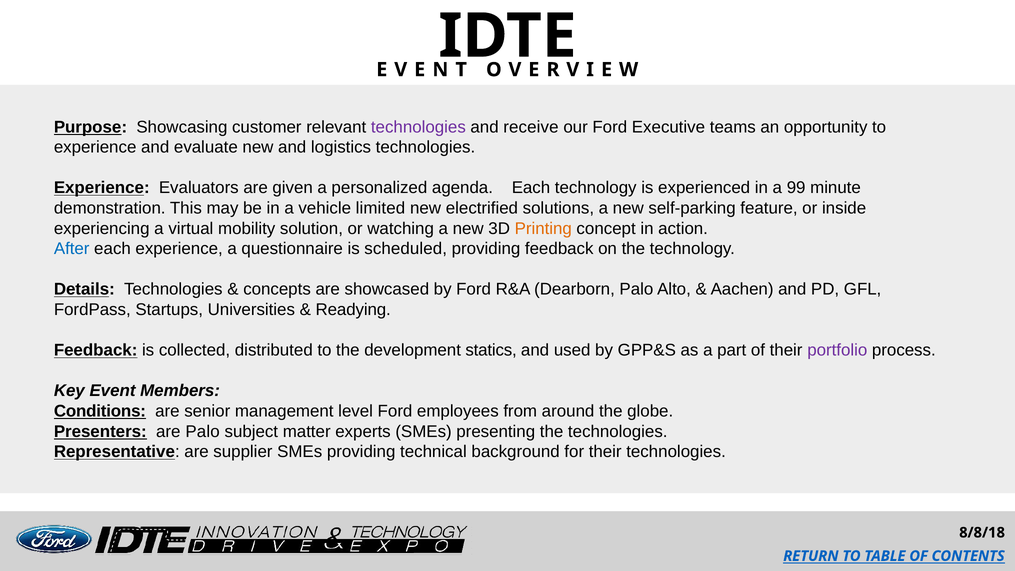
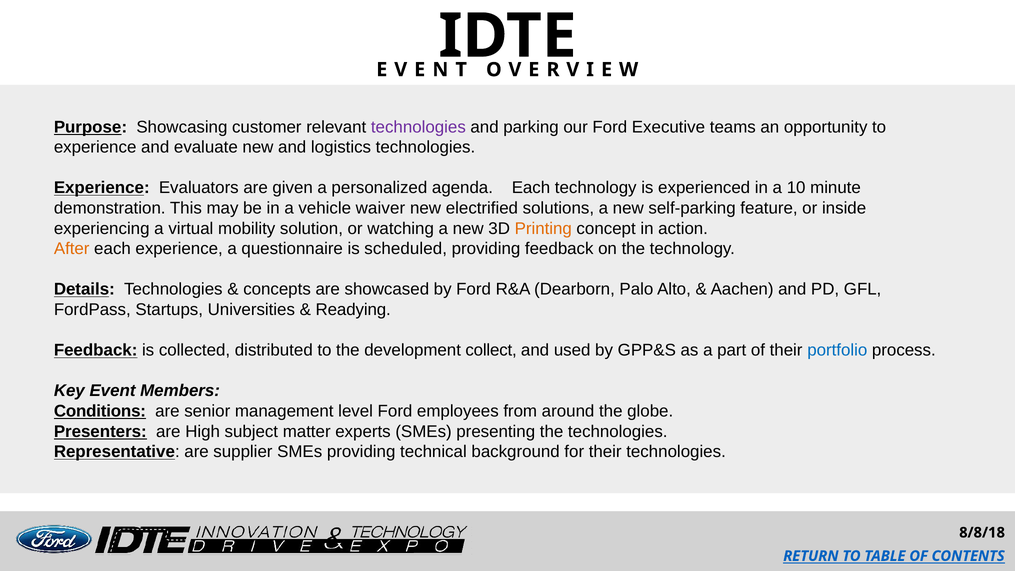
receive: receive -> parking
99: 99 -> 10
limited: limited -> waiver
After colour: blue -> orange
statics: statics -> collect
portfolio colour: purple -> blue
are Palo: Palo -> High
